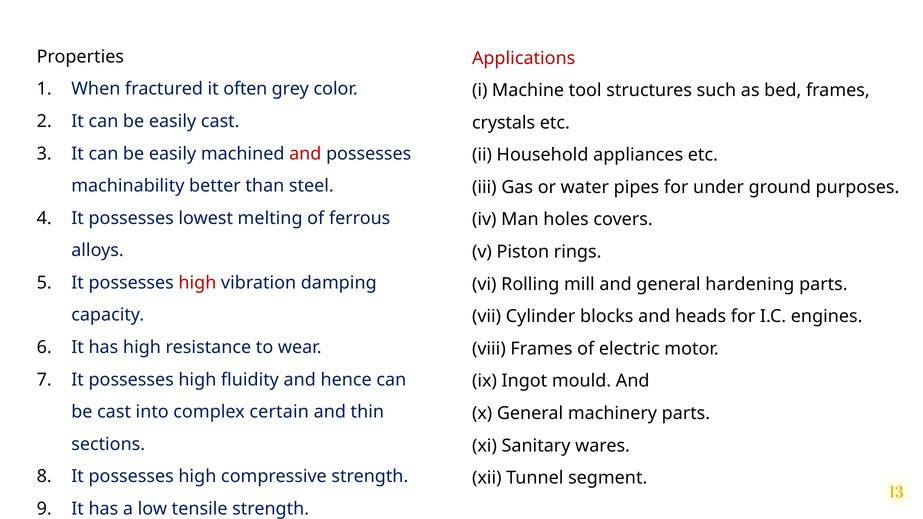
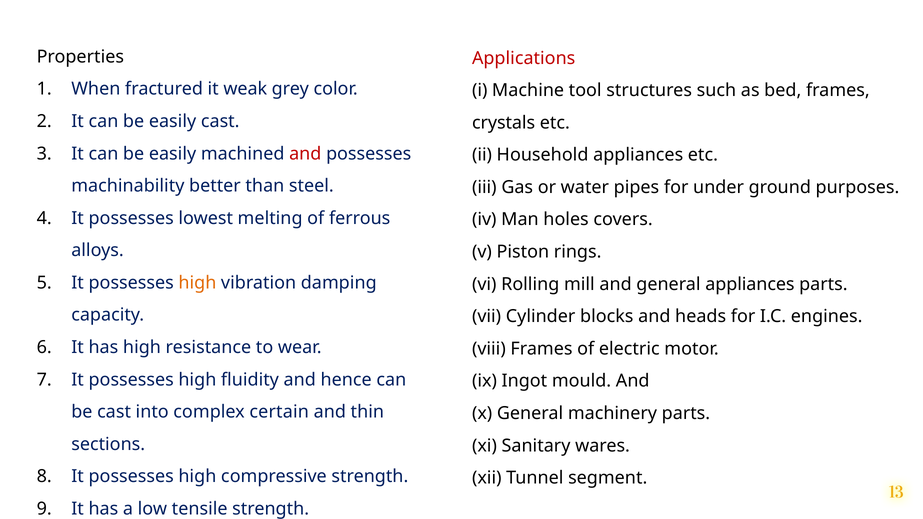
often: often -> weak
high at (197, 283) colour: red -> orange
general hardening: hardening -> appliances
